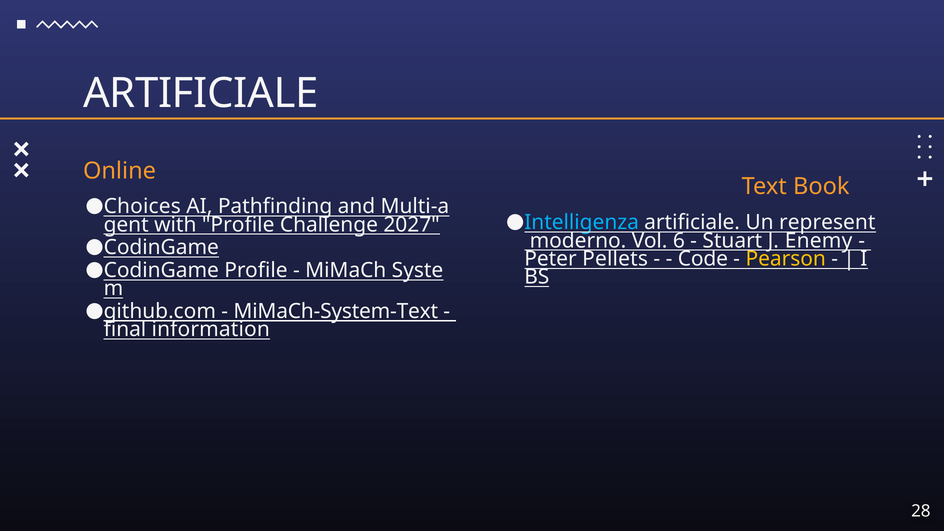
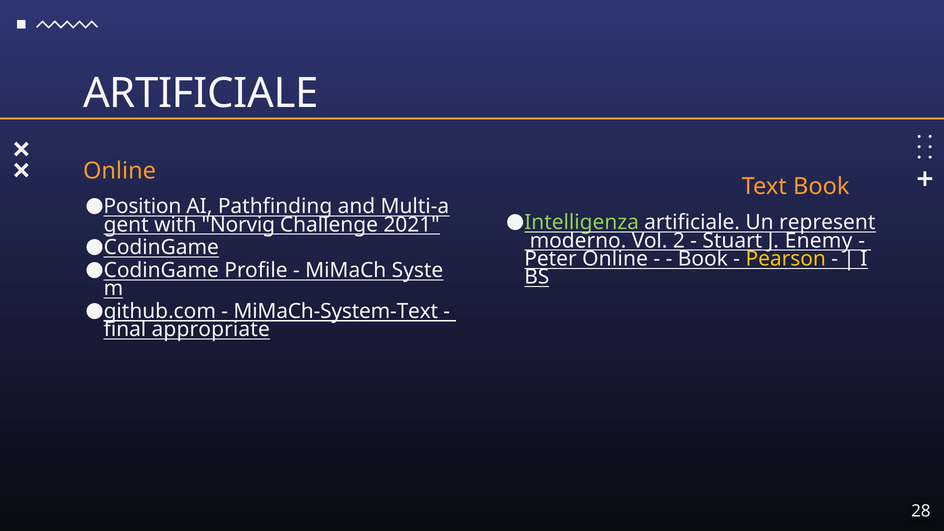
Choices: Choices -> Position
Intelligenza colour: light blue -> light green
with Profile: Profile -> Norvig
2027: 2027 -> 2021
6: 6 -> 2
Peter Pellets: Pellets -> Online
Code at (703, 259): Code -> Book
information: information -> appropriate
